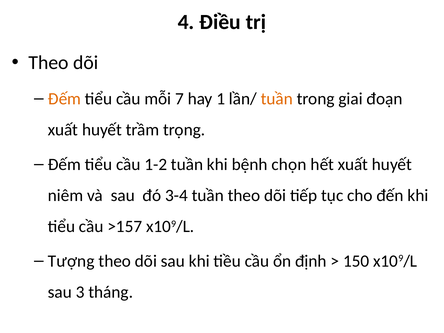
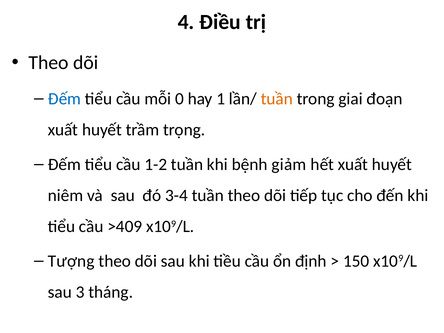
Đếm at (64, 99) colour: orange -> blue
7: 7 -> 0
chọn: chọn -> giảm
>157: >157 -> >409
